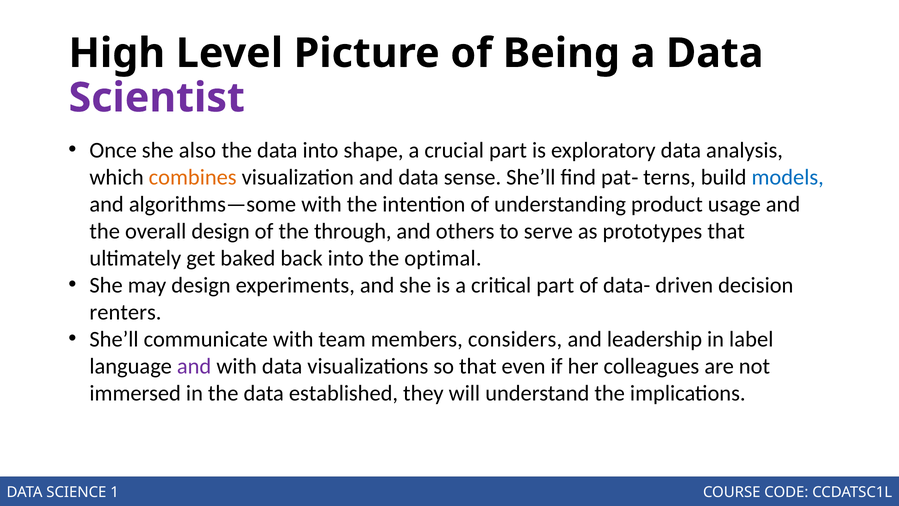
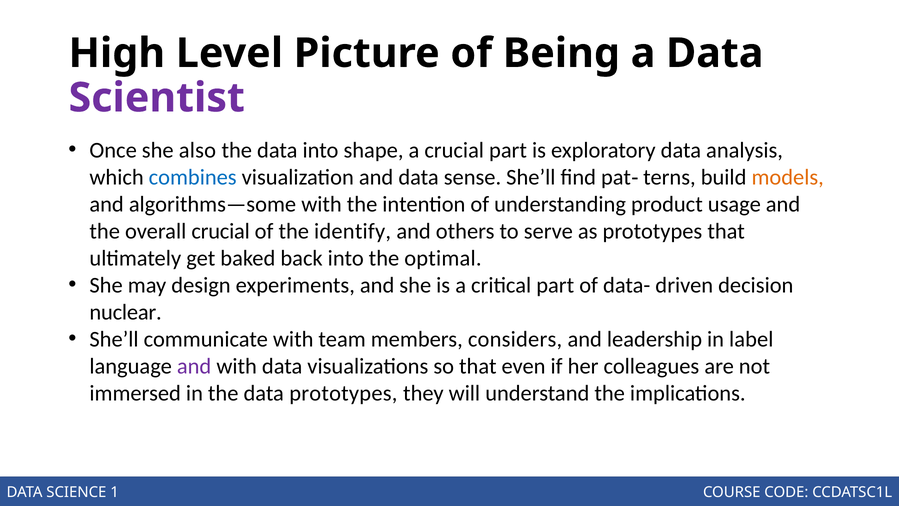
combines colour: orange -> blue
models colour: blue -> orange
overall design: design -> crucial
through: through -> identify
renters: renters -> nuclear
data established: established -> prototypes
